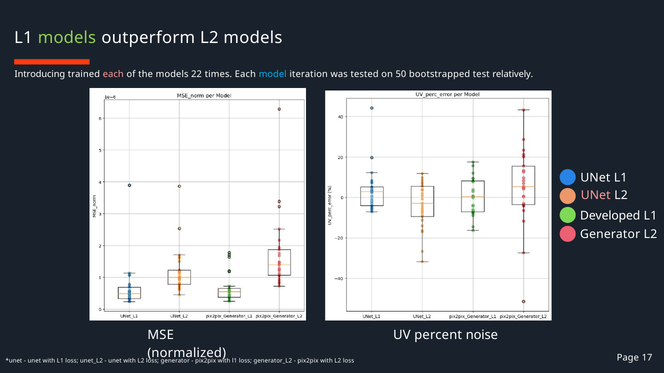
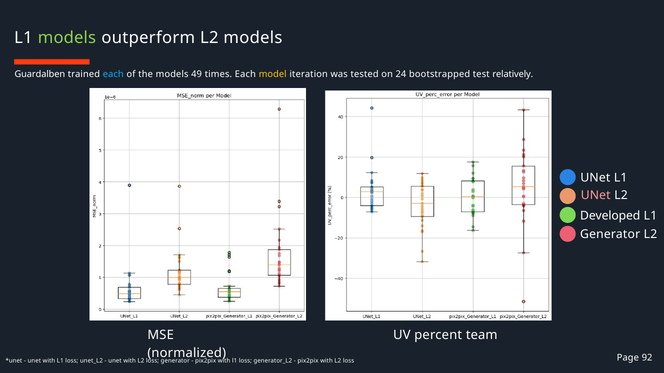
Introducing: Introducing -> Guardalben
each at (113, 74) colour: pink -> light blue
22: 22 -> 49
model colour: light blue -> yellow
50: 50 -> 24
noise: noise -> team
17: 17 -> 92
